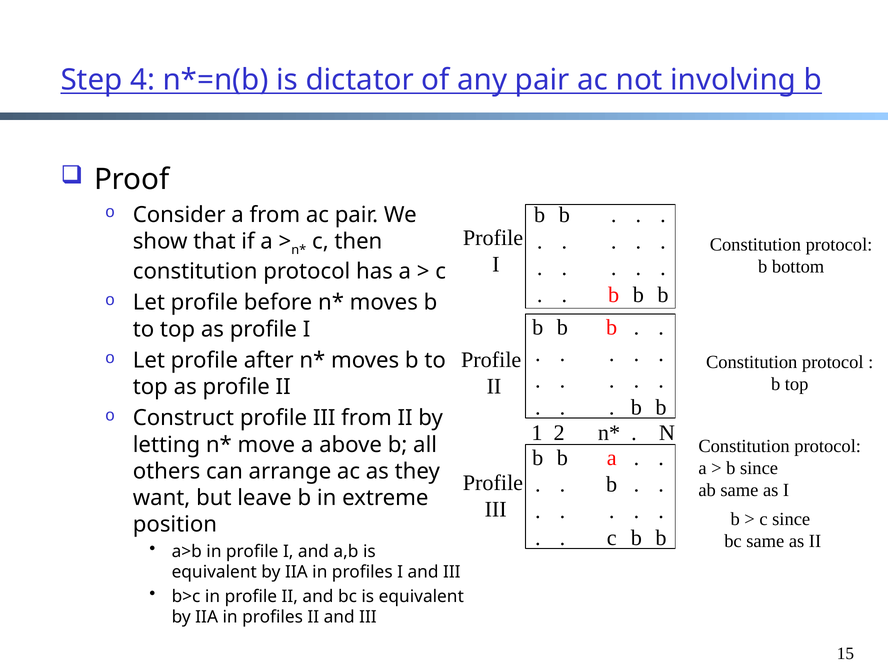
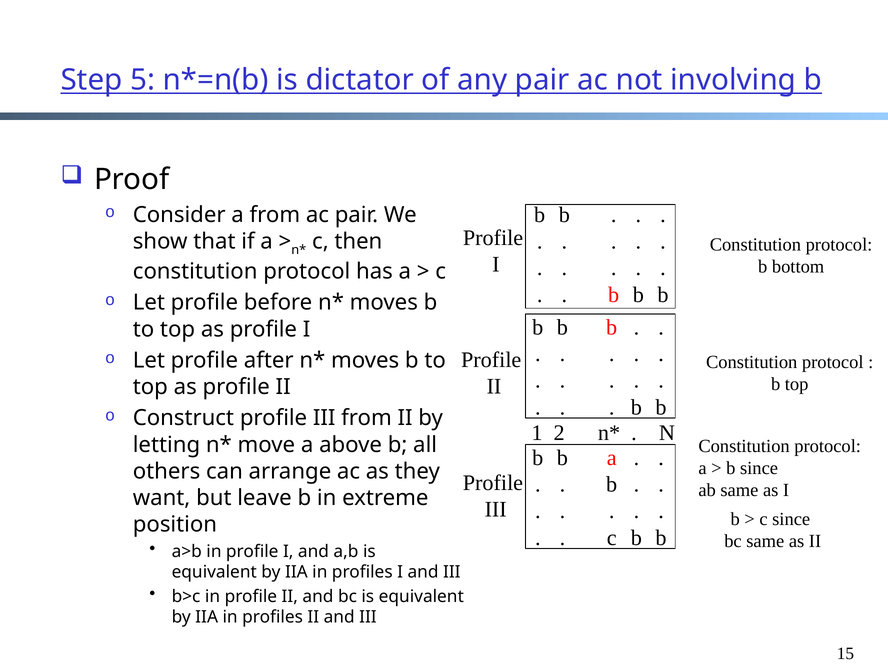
4: 4 -> 5
